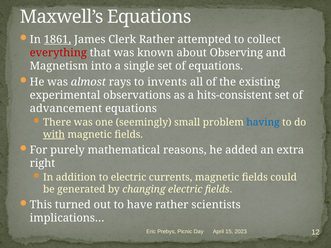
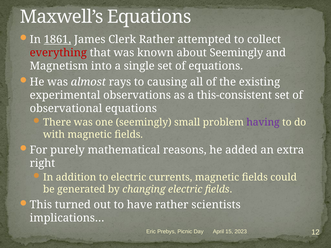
about Observing: Observing -> Seemingly
invents: invents -> causing
hits-consistent: hits-consistent -> this-consistent
advancement: advancement -> observational
having colour: blue -> purple
with underline: present -> none
